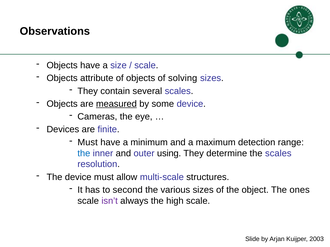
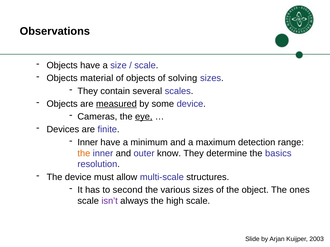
attribute: attribute -> material
eye underline: none -> present
Must at (88, 143): Must -> Inner
the at (84, 154) colour: blue -> orange
using: using -> know
the scales: scales -> basics
